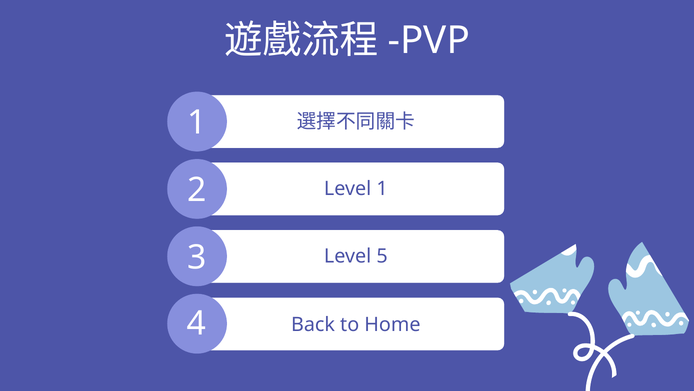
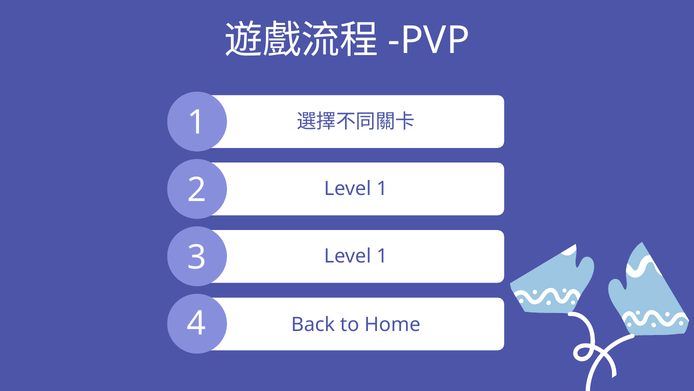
5 at (382, 256): 5 -> 1
